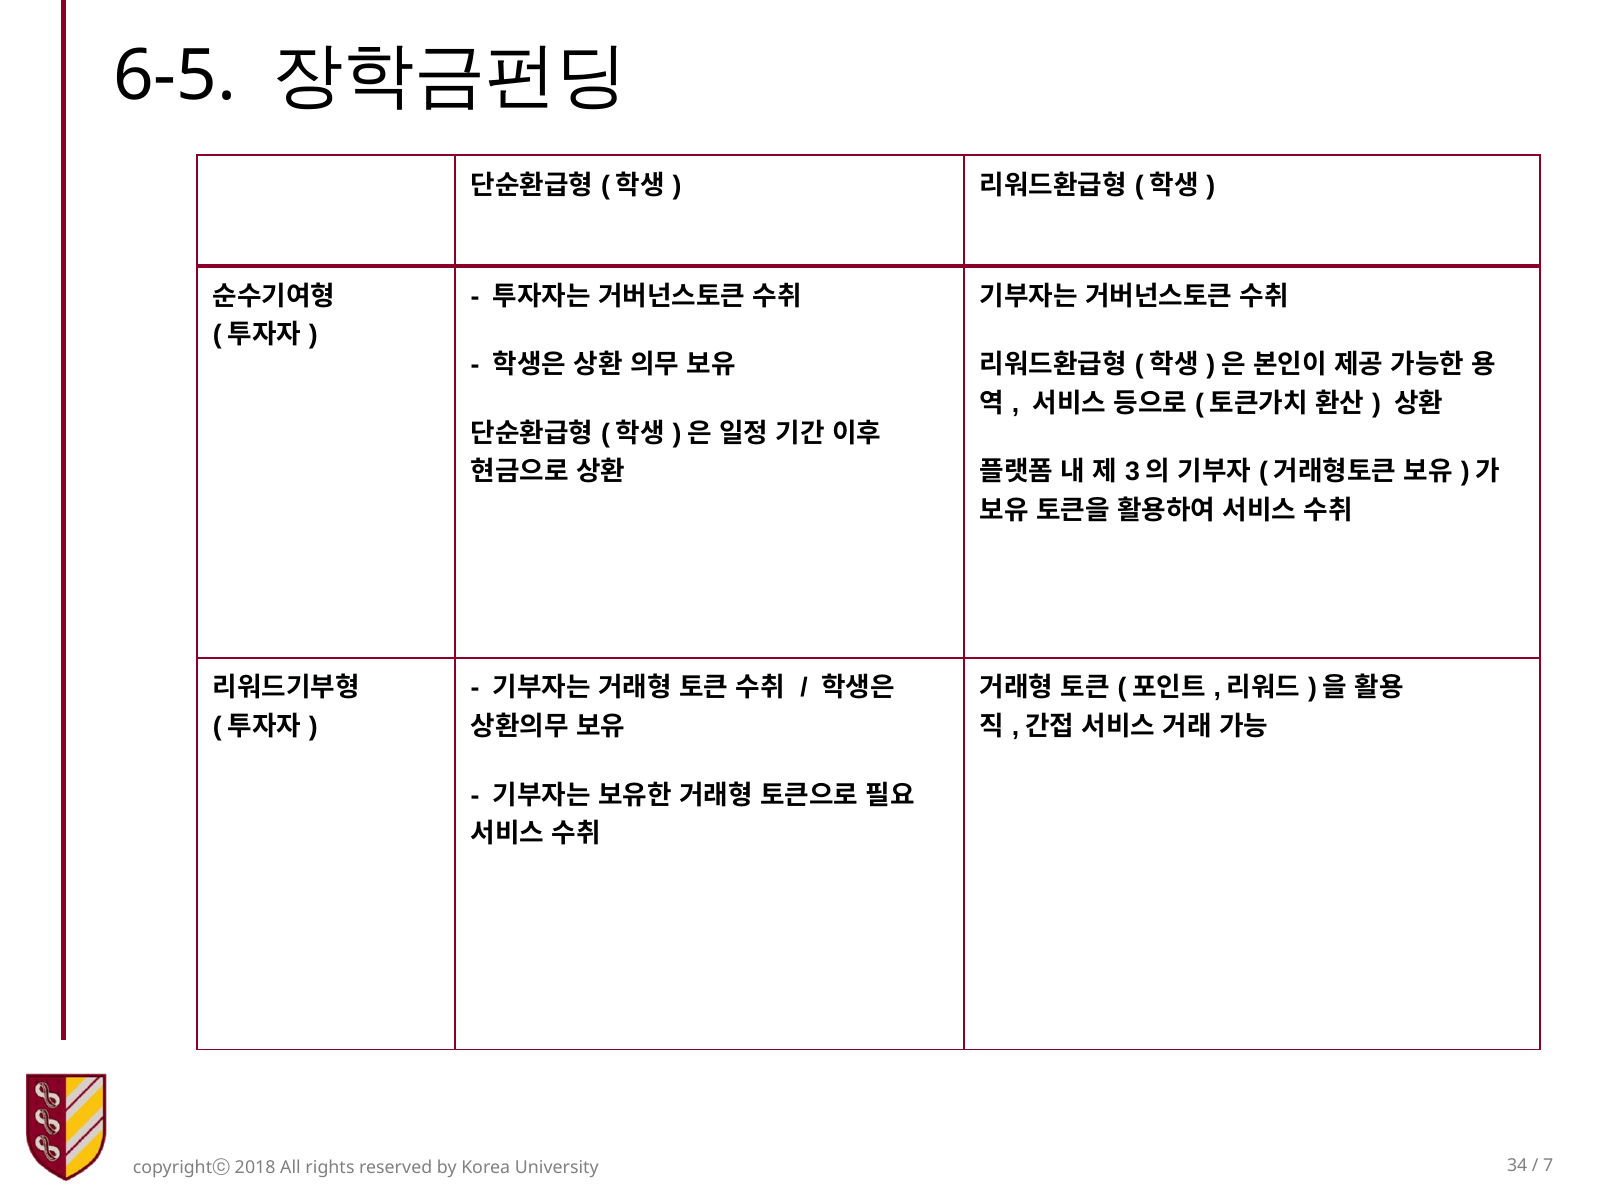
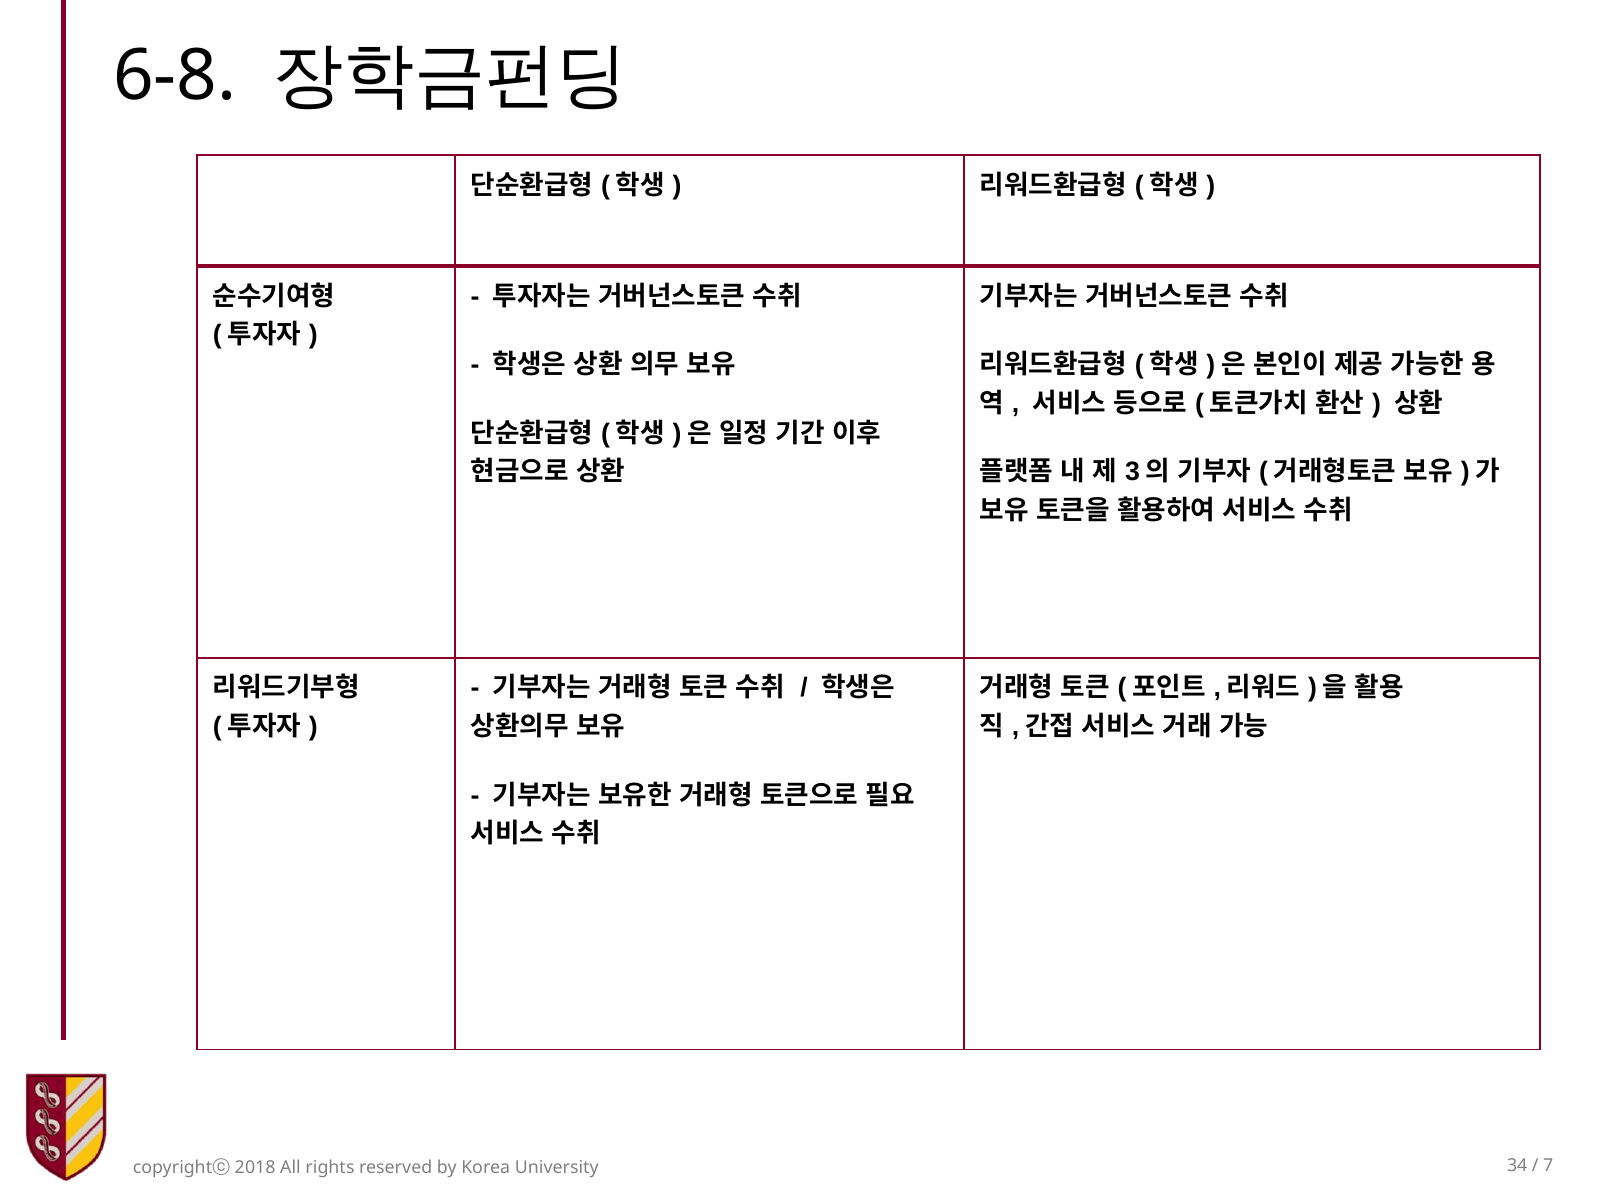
6-5: 6-5 -> 6-8
